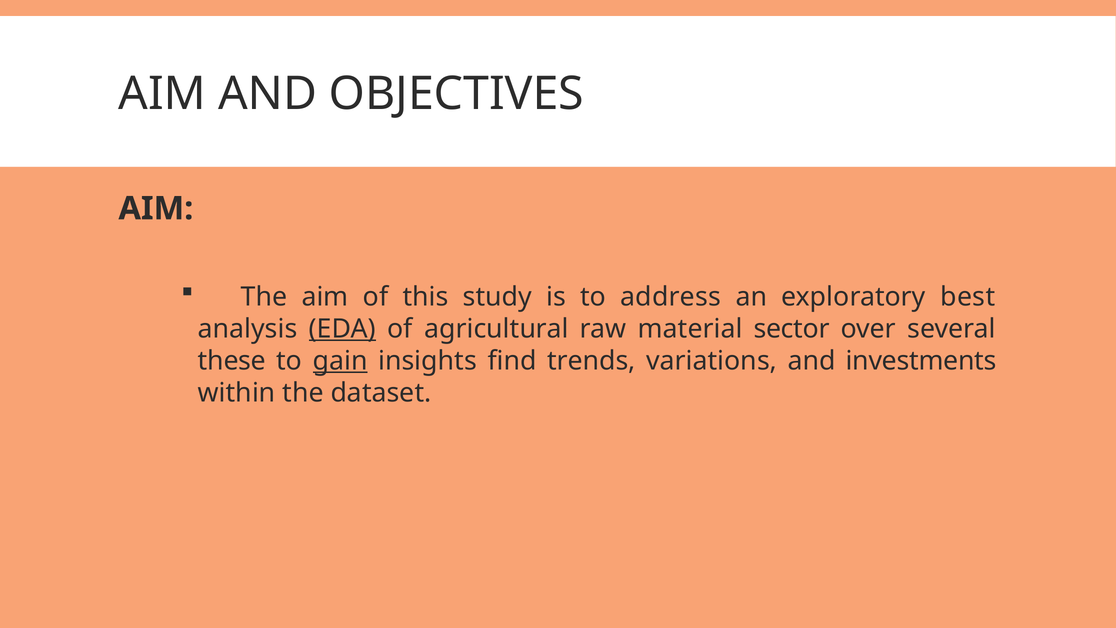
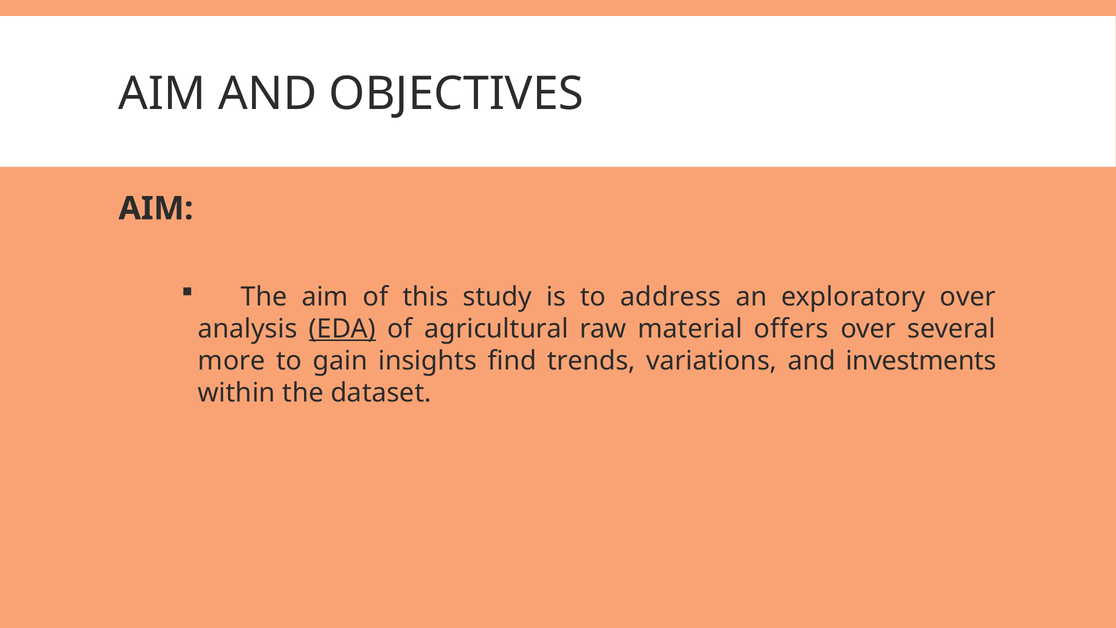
exploratory best: best -> over
sector: sector -> offers
these: these -> more
gain underline: present -> none
